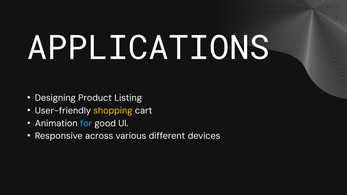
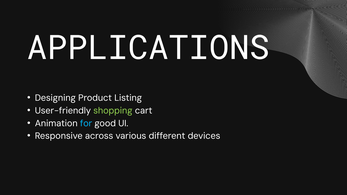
shopping colour: yellow -> light green
